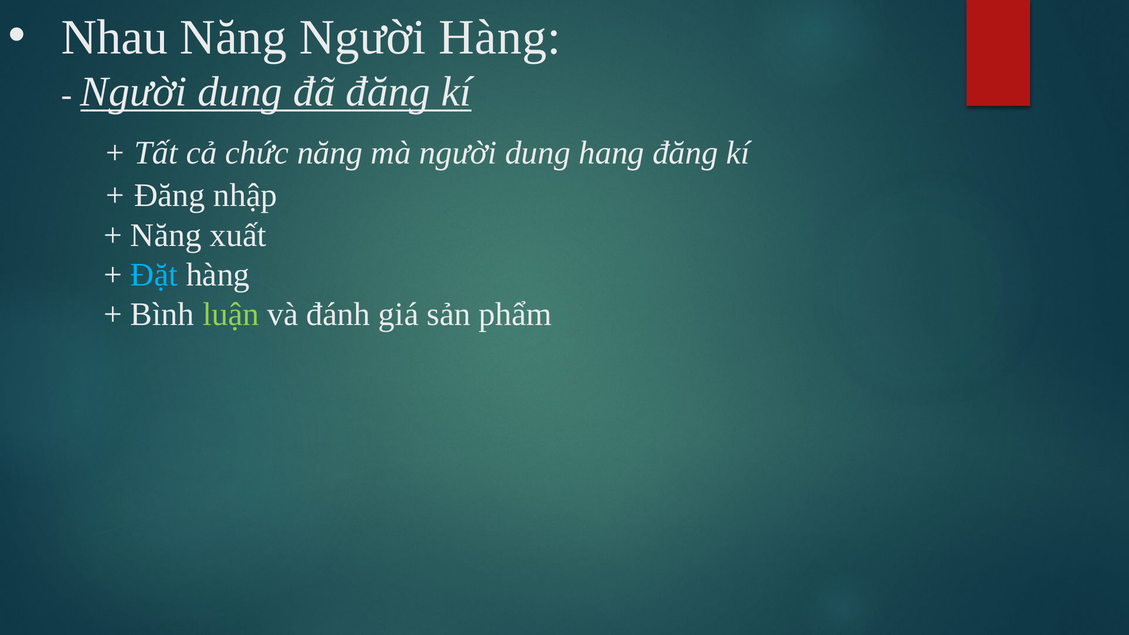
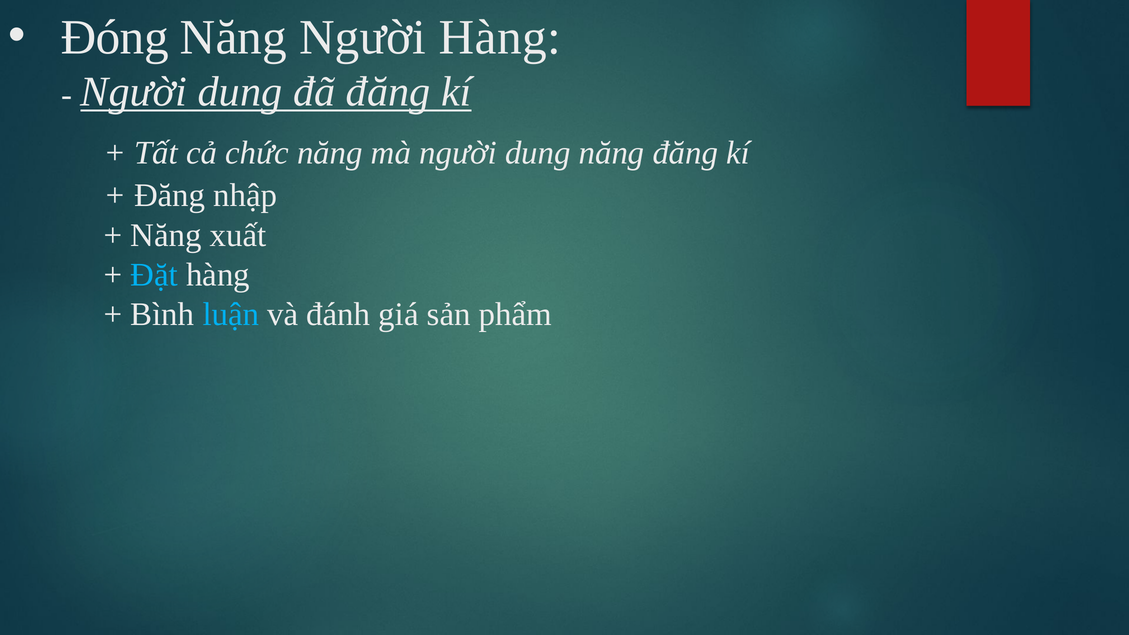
Nhau: Nhau -> Đóng
dung hang: hang -> năng
luận colour: light green -> light blue
